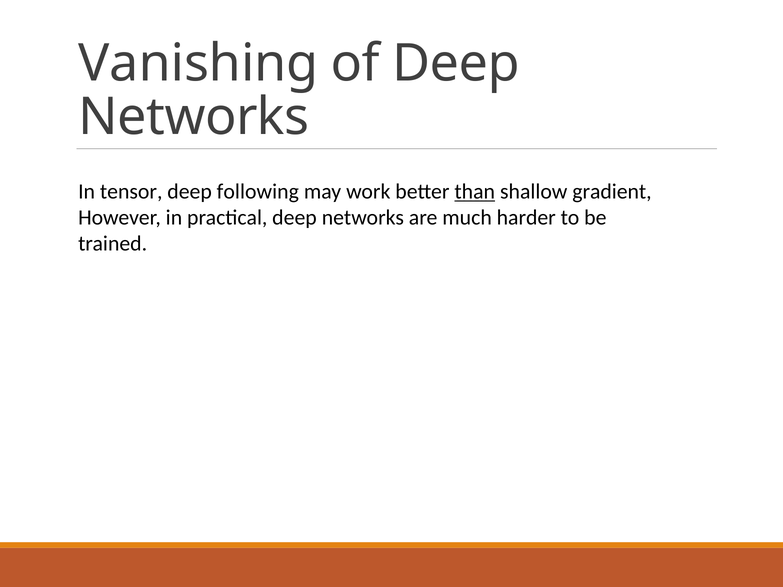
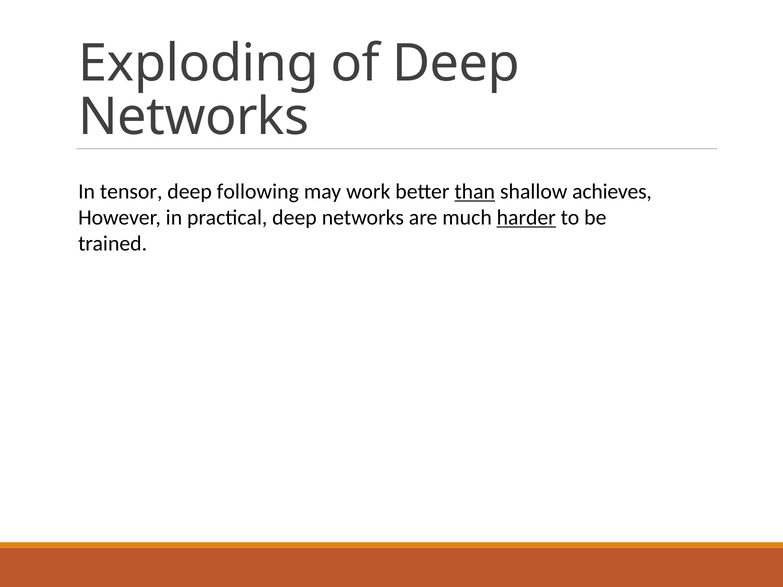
Vanishing: Vanishing -> Exploding
gradient: gradient -> achieves
harder underline: none -> present
